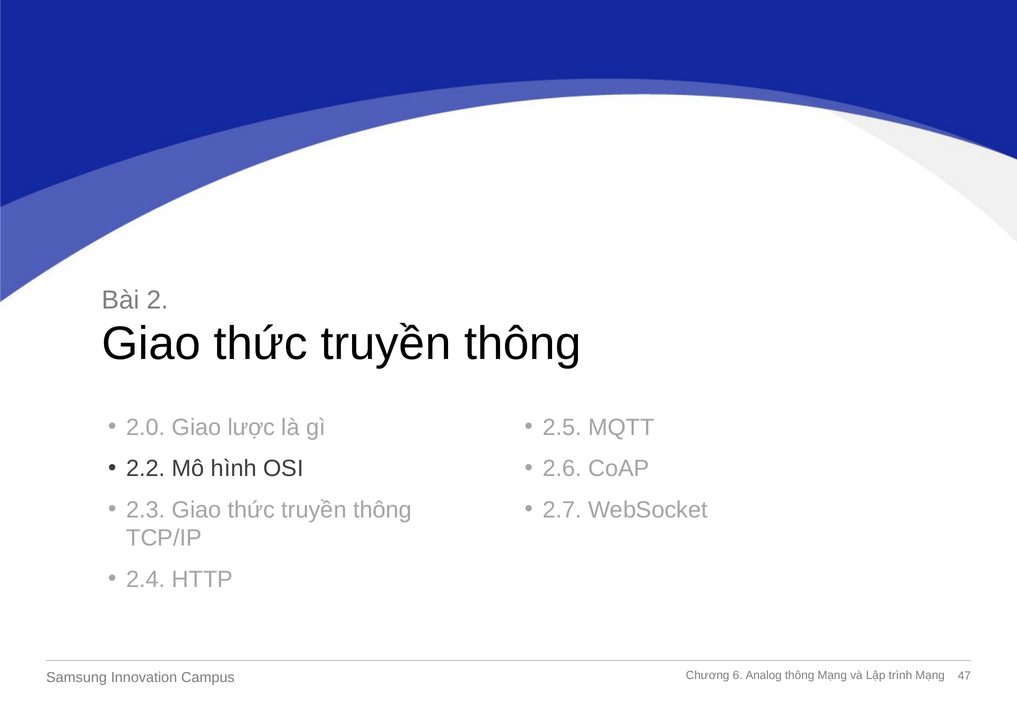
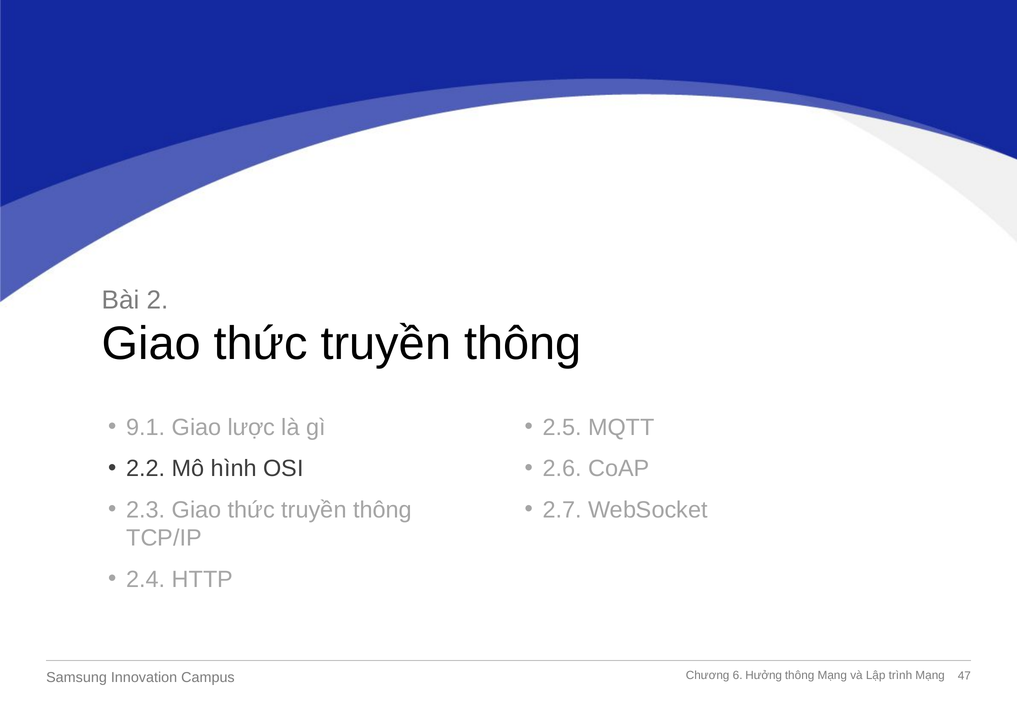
2.0: 2.0 -> 9.1
Analog: Analog -> Hưởng
